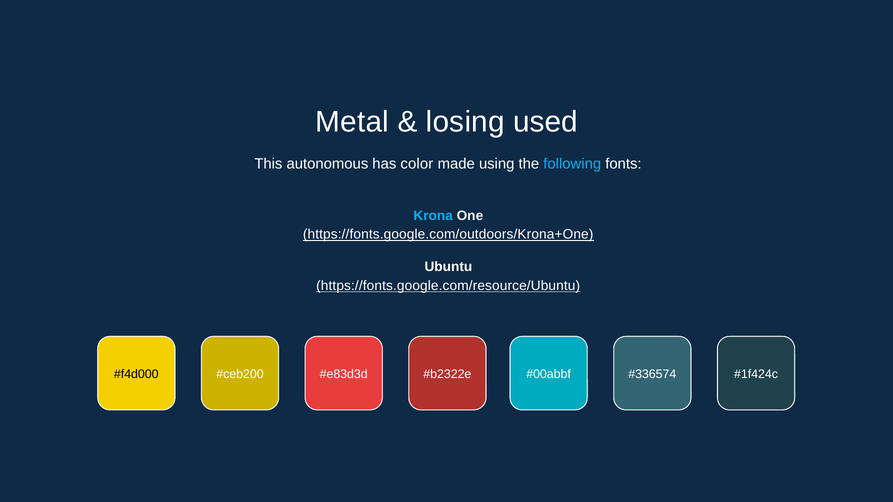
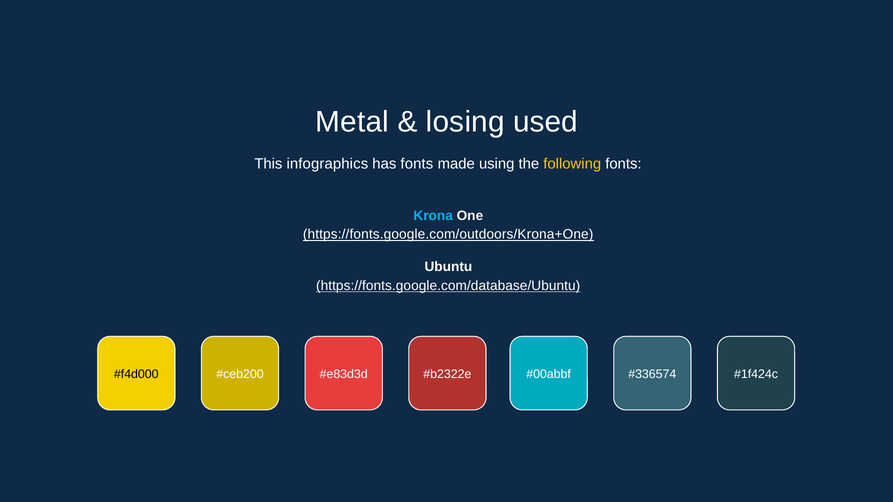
autonomous: autonomous -> infographics
has color: color -> fonts
following colour: light blue -> yellow
https://fonts.google.com/resource/Ubuntu: https://fonts.google.com/resource/Ubuntu -> https://fonts.google.com/database/Ubuntu
